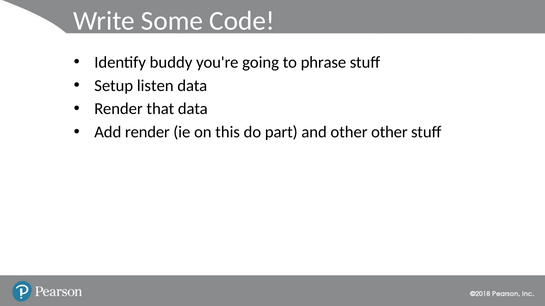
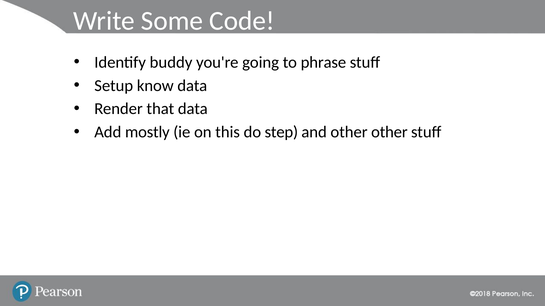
listen: listen -> know
Add render: render -> mostly
part: part -> step
